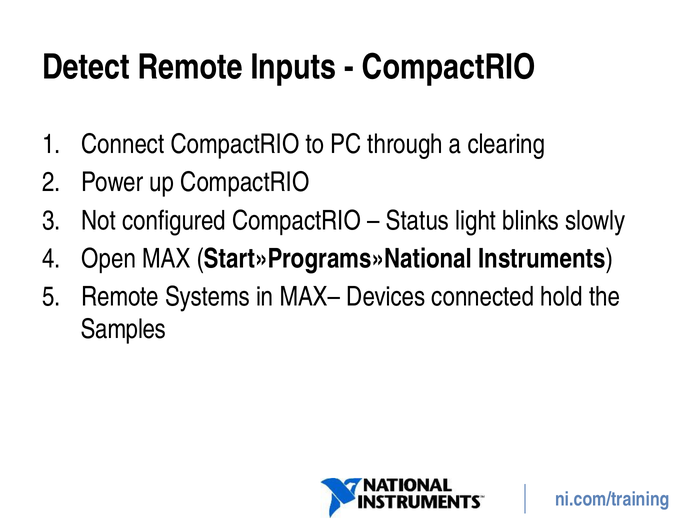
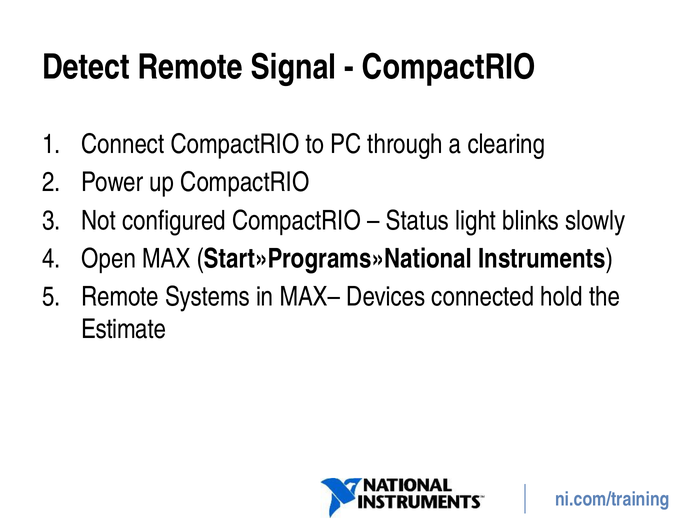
Inputs: Inputs -> Signal
Samples: Samples -> Estimate
